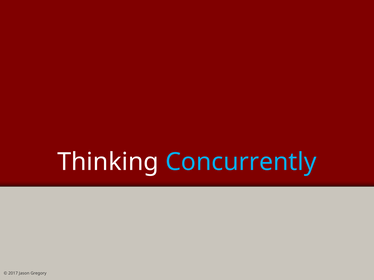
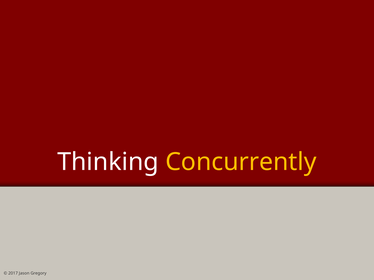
Concurrently colour: light blue -> yellow
